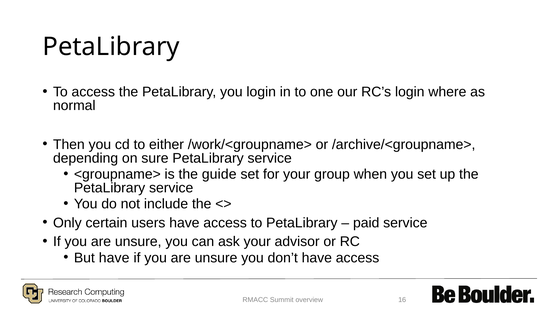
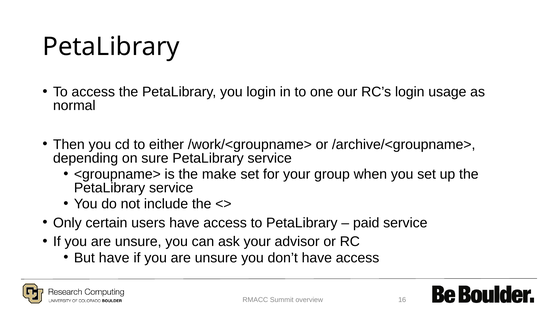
where: where -> usage
guide: guide -> make
